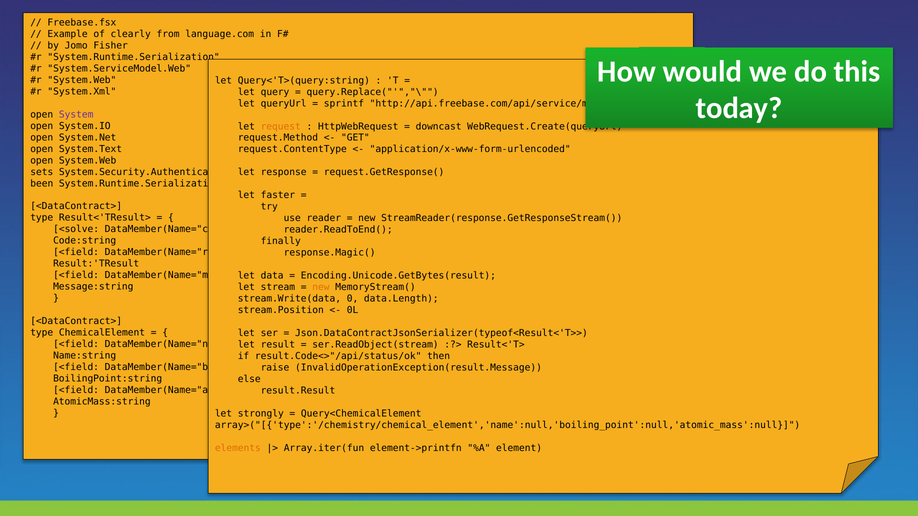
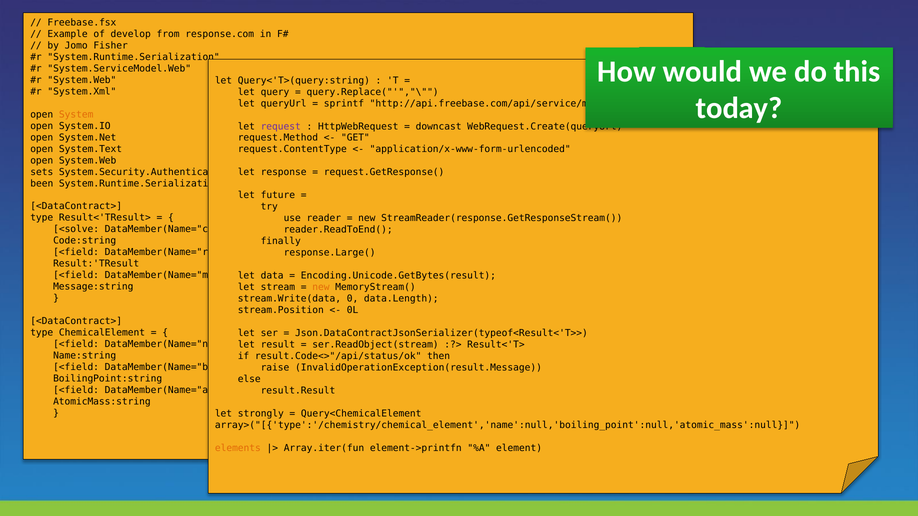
clearly: clearly -> develop
language.com: language.com -> response.com
System colour: purple -> orange
request colour: orange -> purple
faster: faster -> future
response.Magic(: response.Magic( -> response.Large(
